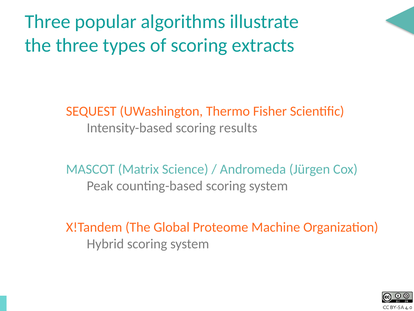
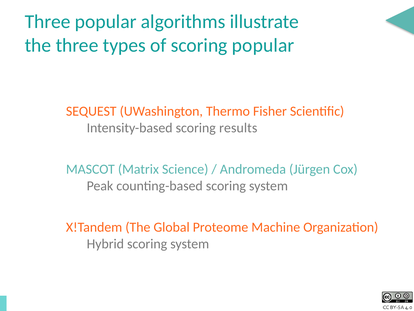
scoring extracts: extracts -> popular
